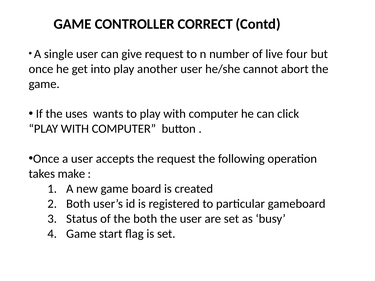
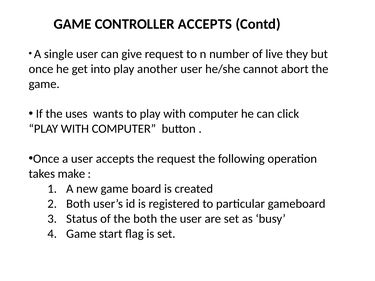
CONTROLLER CORRECT: CORRECT -> ACCEPTS
four: four -> they
